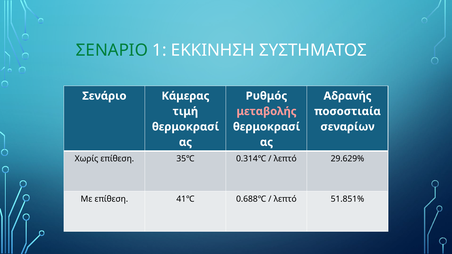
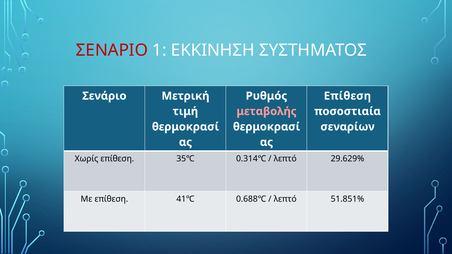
ΣΕΝΑΡΙΟ colour: green -> red
Κάμερας: Κάμερας -> Μετρική
Αδρανής at (348, 96): Αδρανής -> Επίθεση
